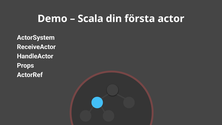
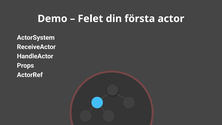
Scala: Scala -> Felet
